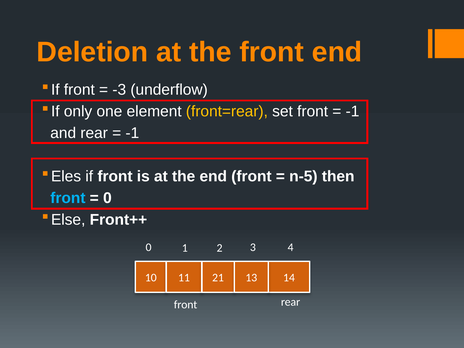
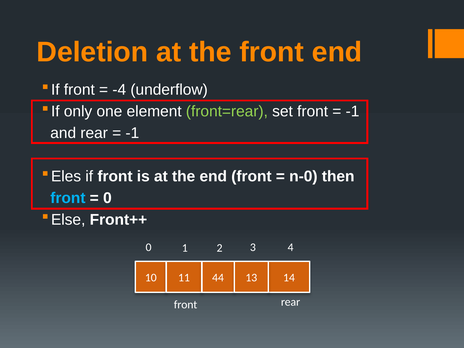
-3: -3 -> -4
front=rear colour: yellow -> light green
n-5: n-5 -> n-0
21: 21 -> 44
